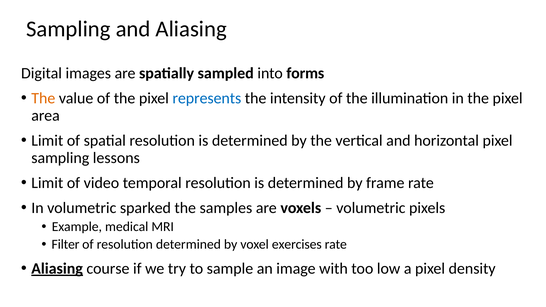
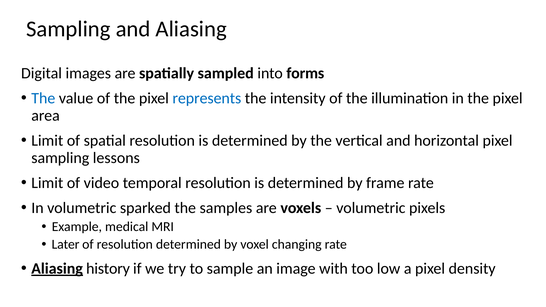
The at (43, 98) colour: orange -> blue
Filter: Filter -> Later
exercises: exercises -> changing
course: course -> history
